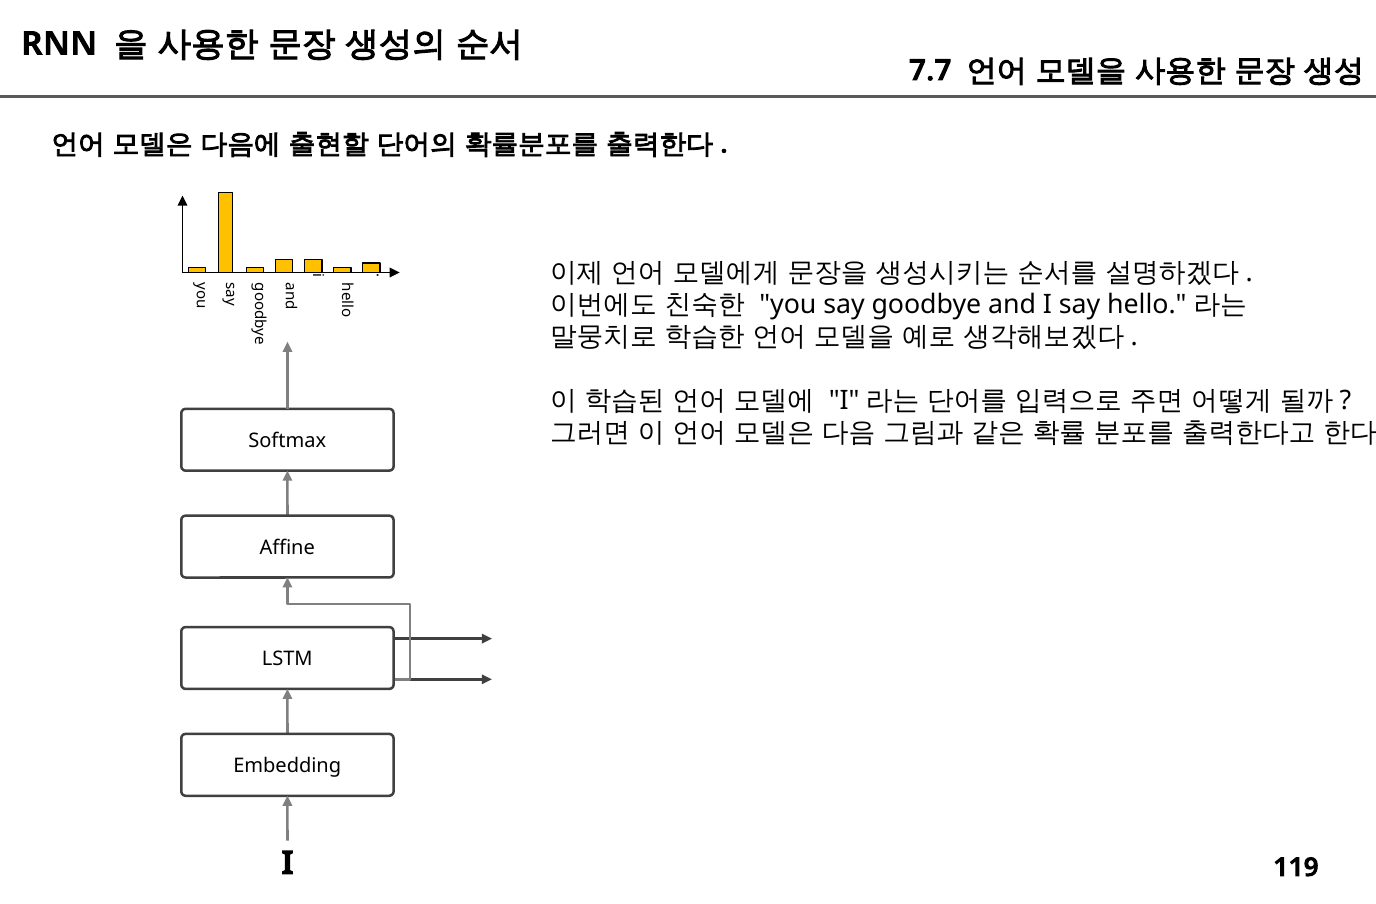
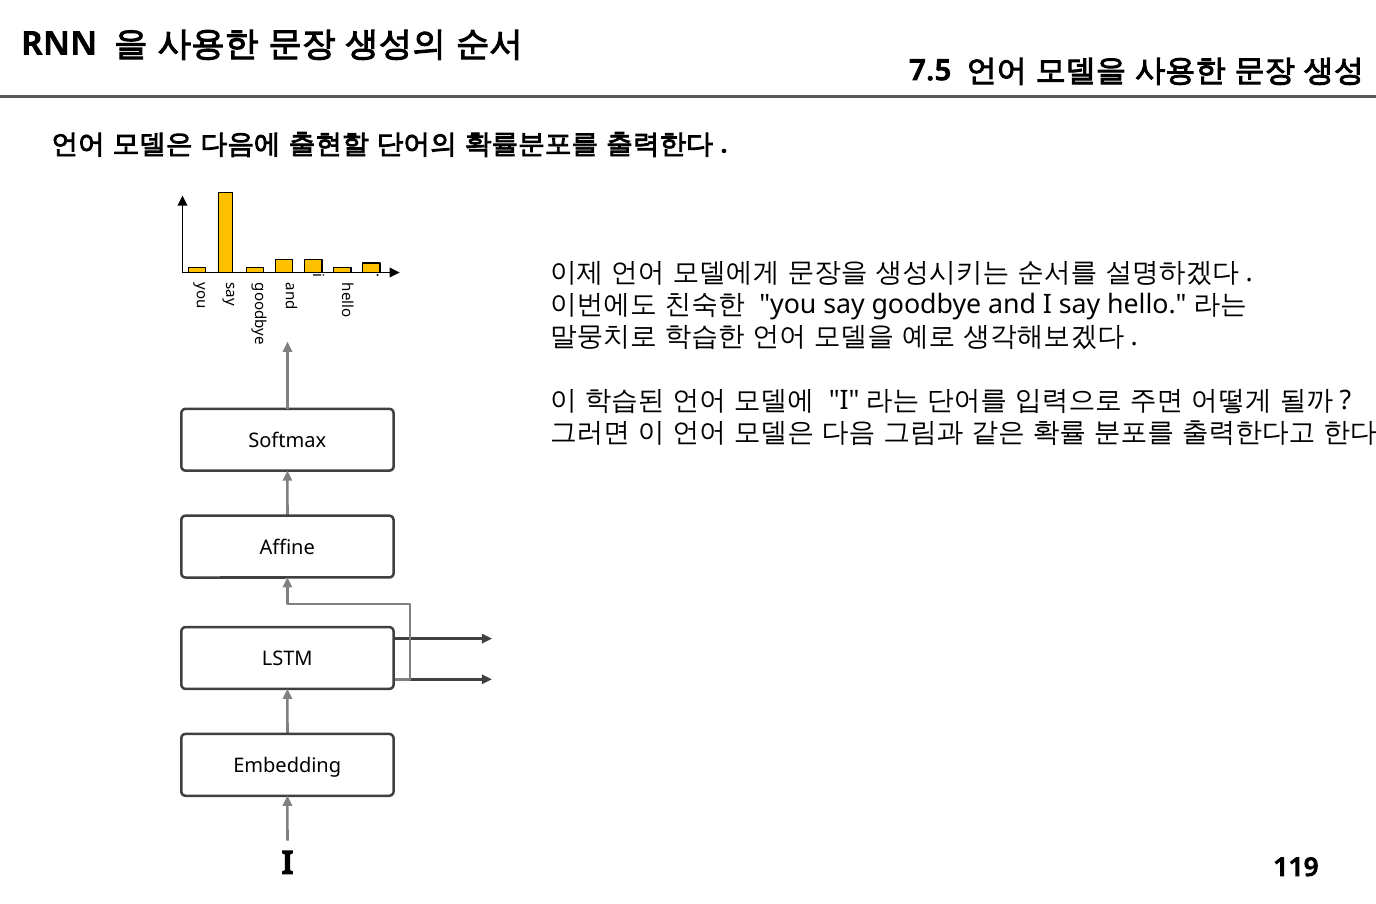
7.7: 7.7 -> 7.5
